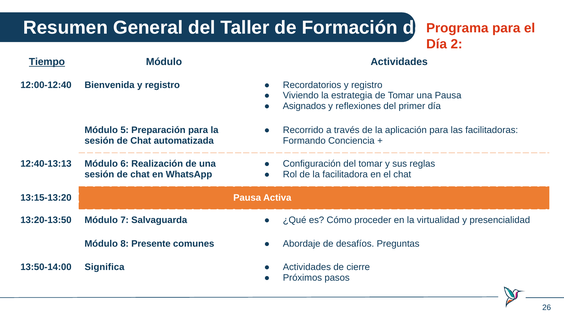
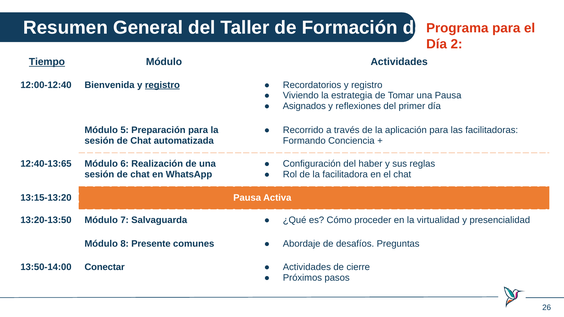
registro at (162, 85) underline: none -> present
12:40-13:13: 12:40-13:13 -> 12:40-13:65
del tomar: tomar -> haber
Significa: Significa -> Conectar
